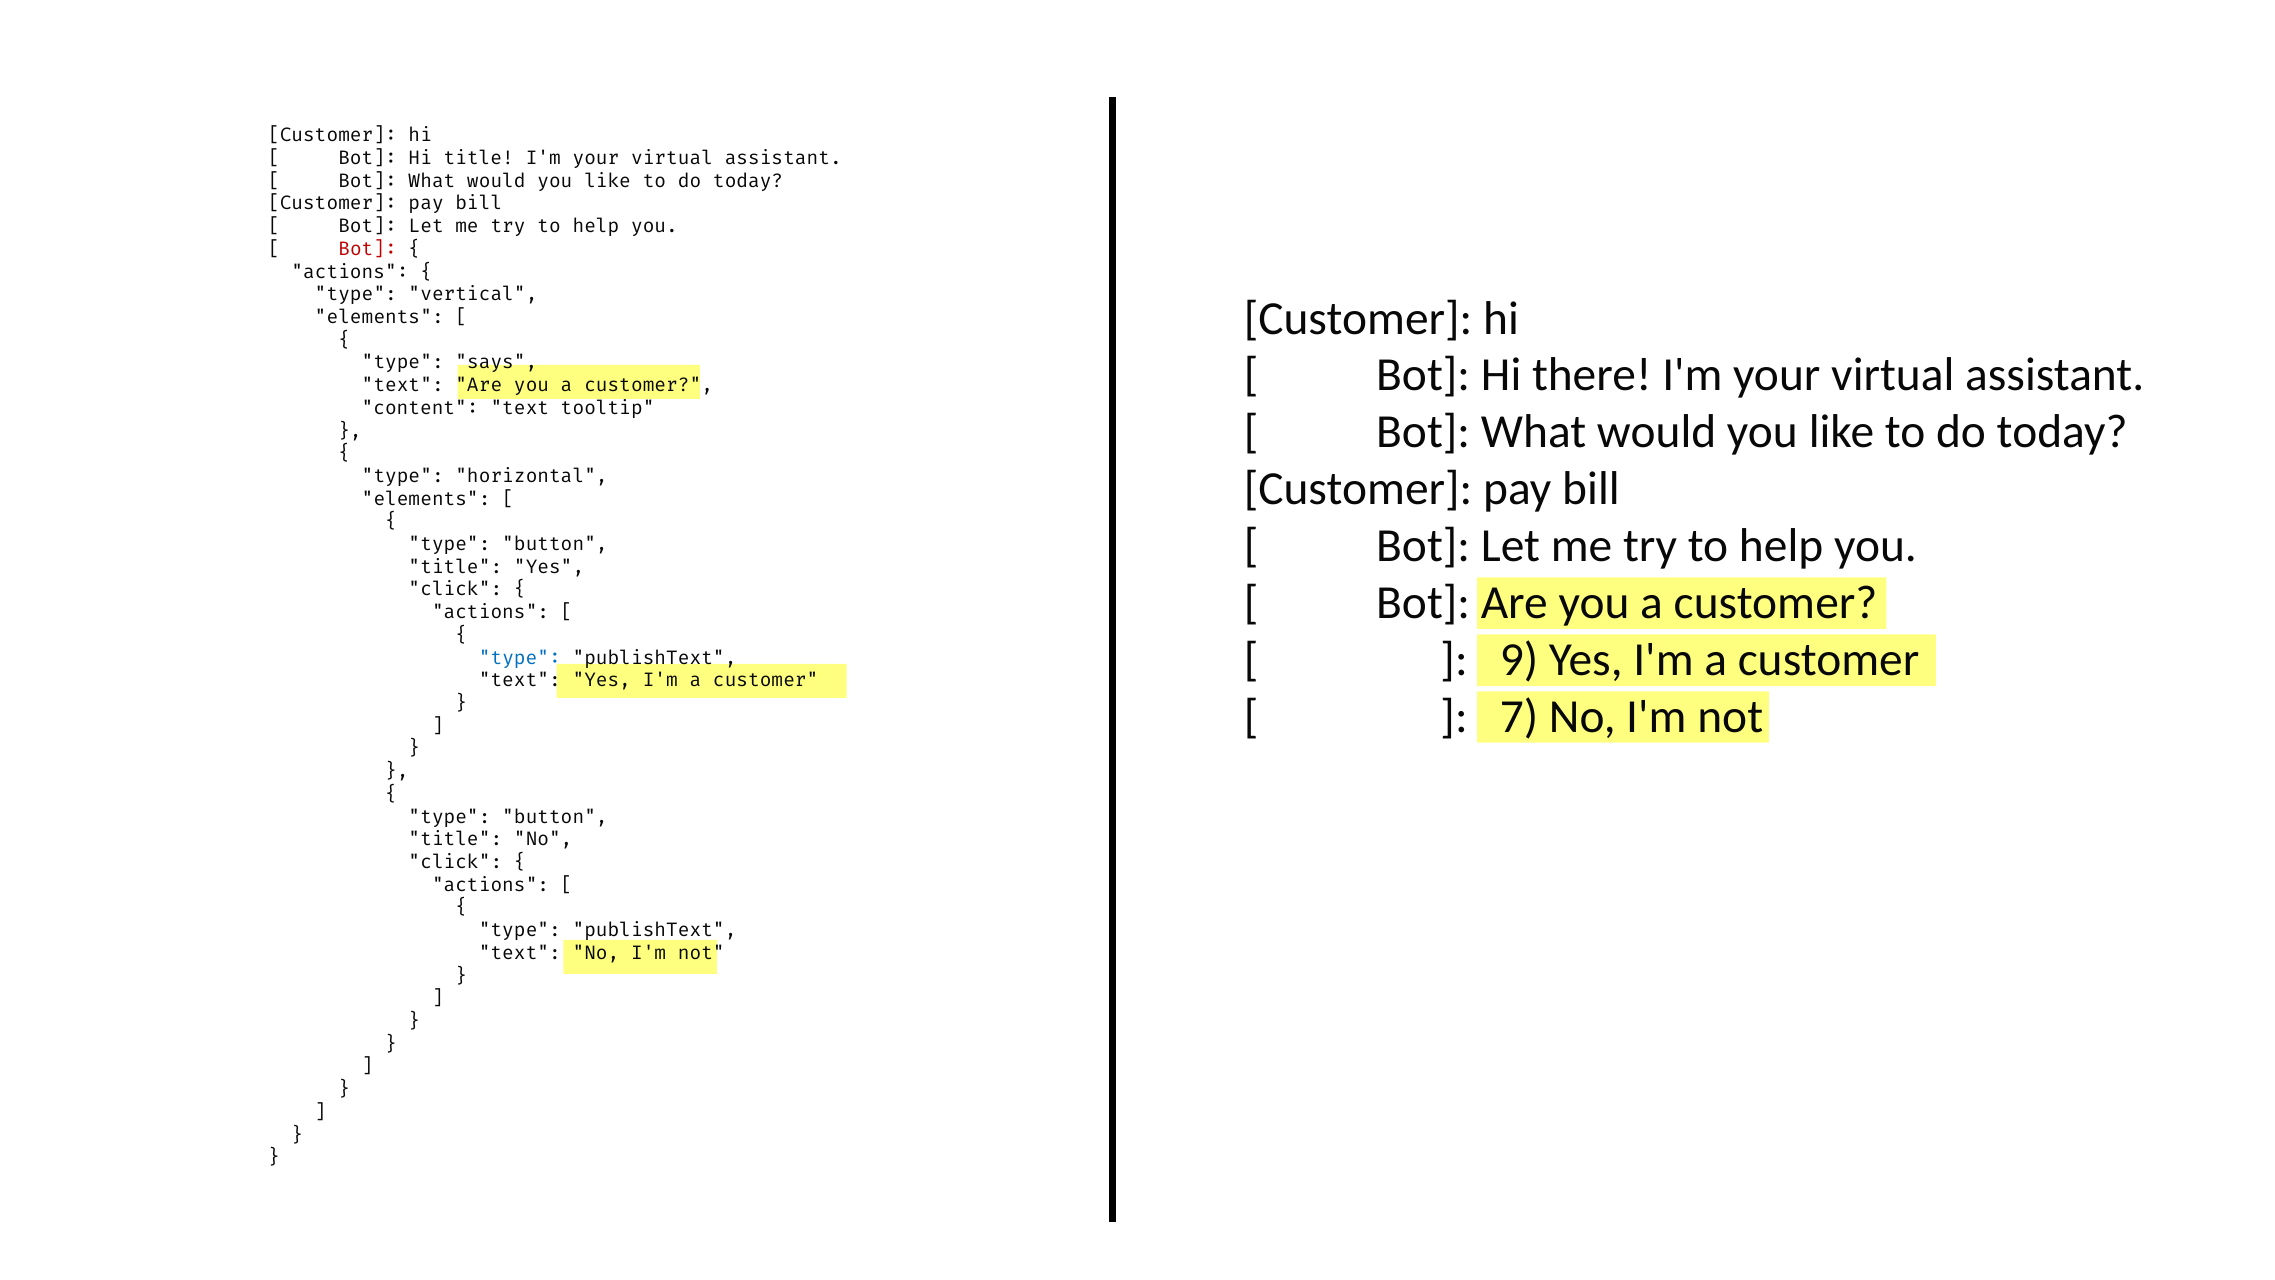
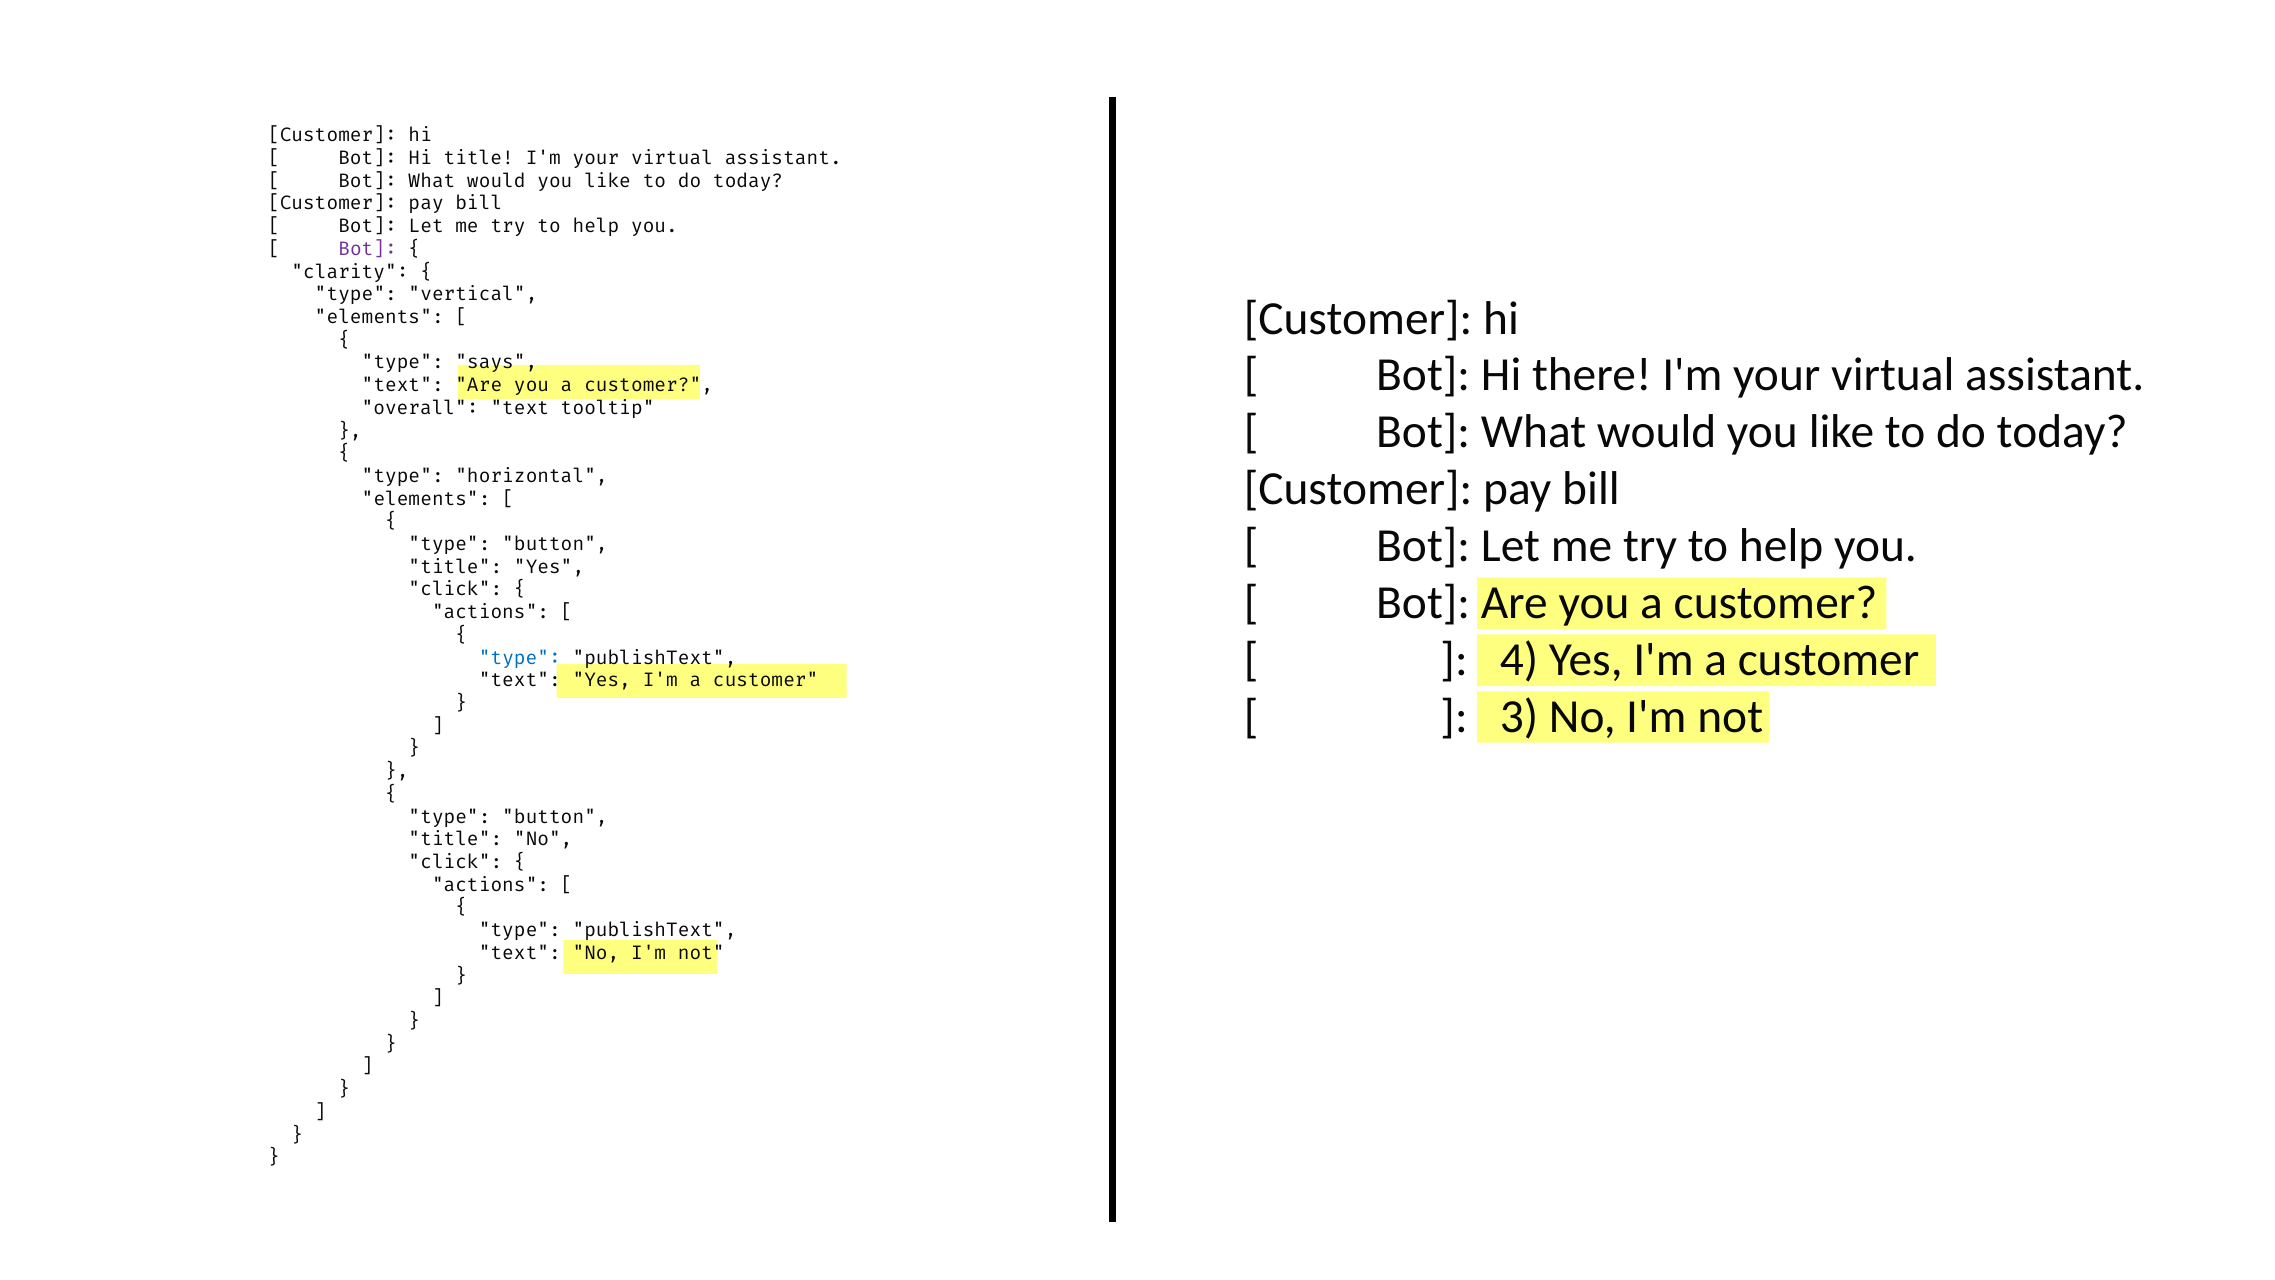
Bot at (368, 249) colour: red -> purple
actions at (350, 272): actions -> clarity
content: content -> overall
9: 9 -> 4
7: 7 -> 3
